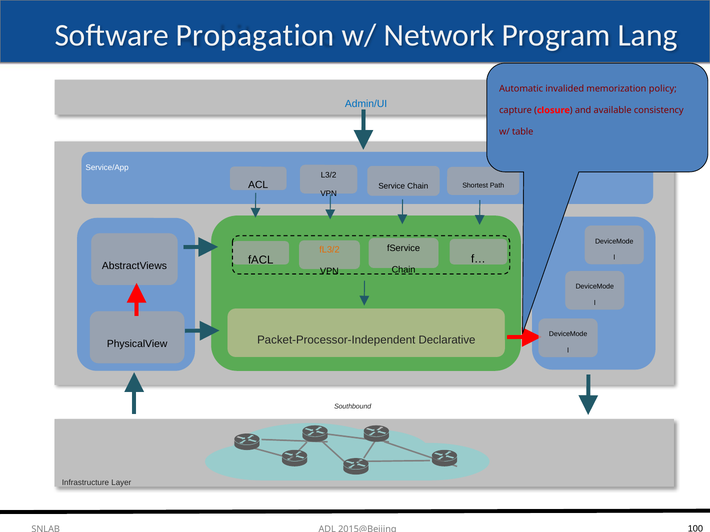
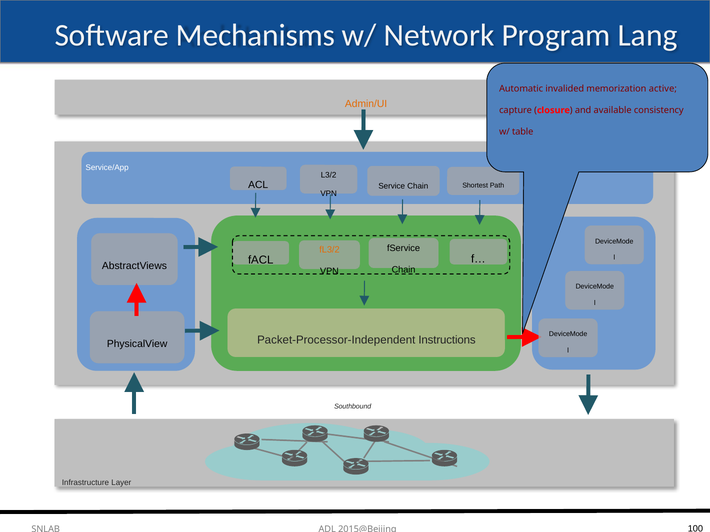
Propagation: Propagation -> Mechanisms
policy: policy -> active
Admin/UI colour: blue -> orange
Declarative: Declarative -> Instructions
